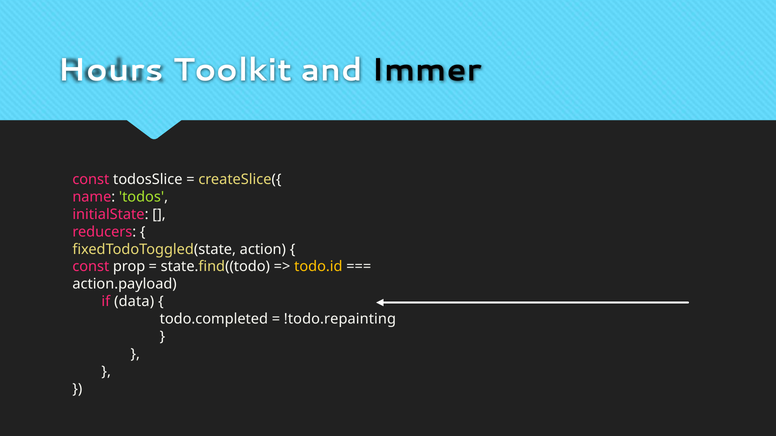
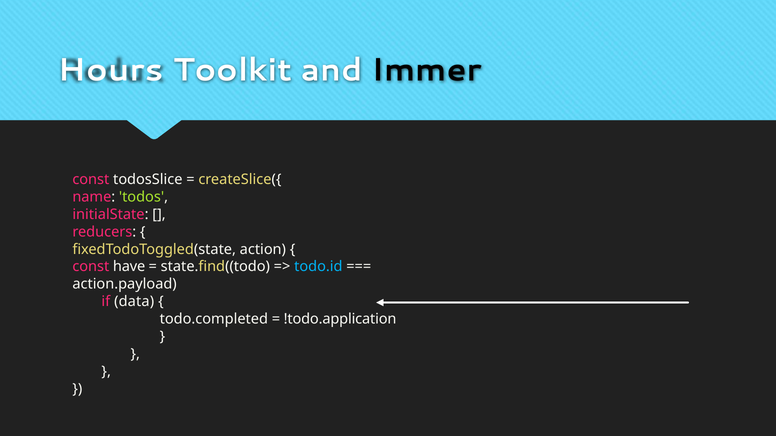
prop: prop -> have
todo.id colour: yellow -> light blue
!todo.repainting: !todo.repainting -> !todo.application
